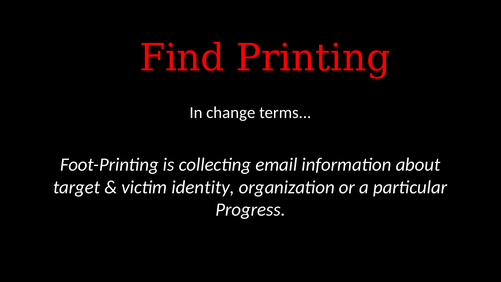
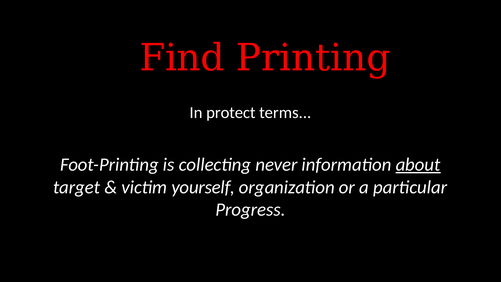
change: change -> protect
email: email -> never
about underline: none -> present
identity: identity -> yourself
